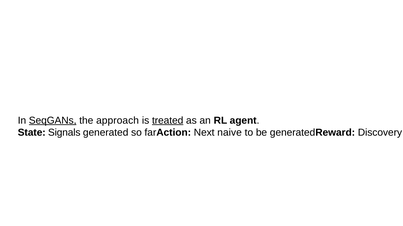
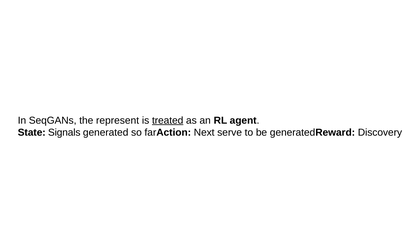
SeqGANs underline: present -> none
approach: approach -> represent
naive: naive -> serve
